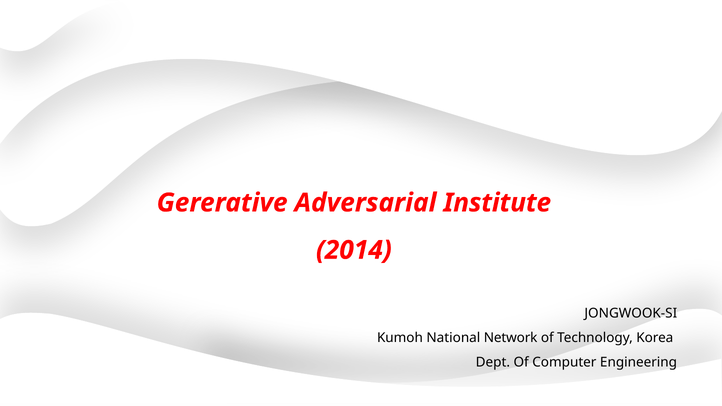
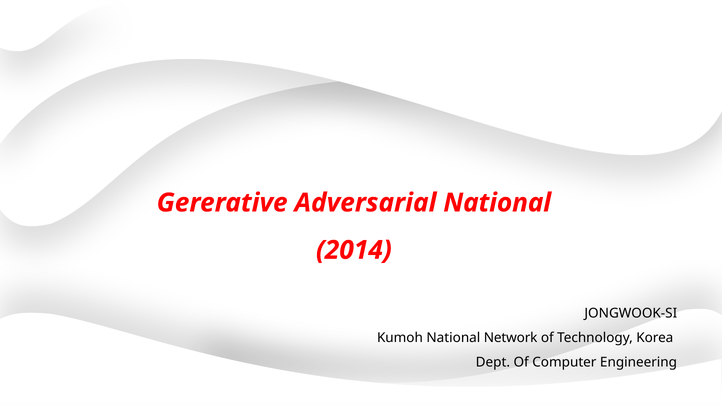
Adversarial Institute: Institute -> National
